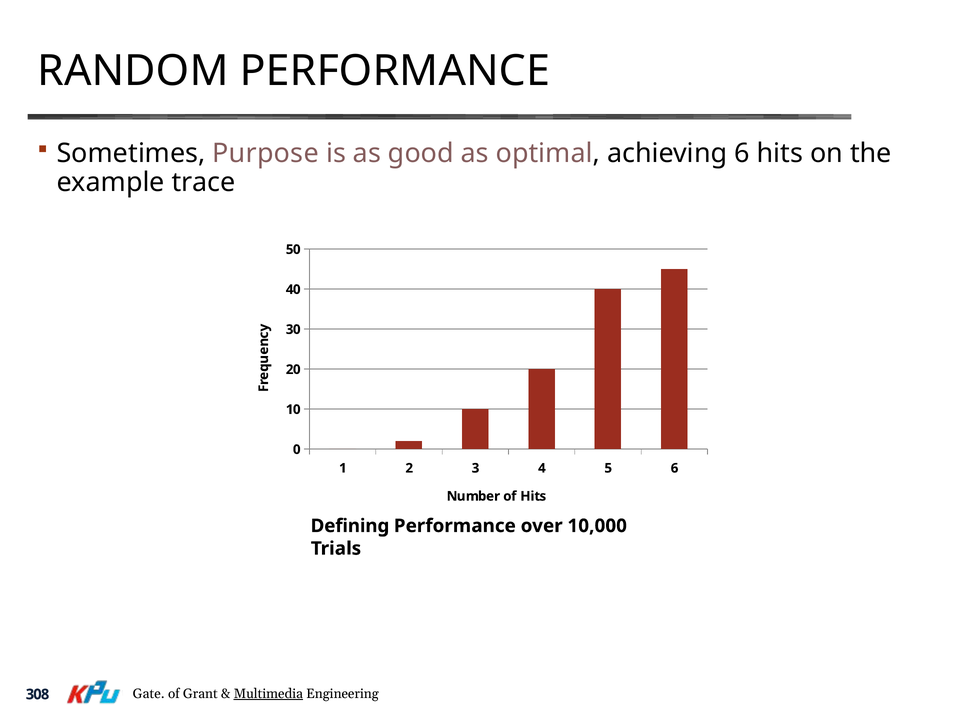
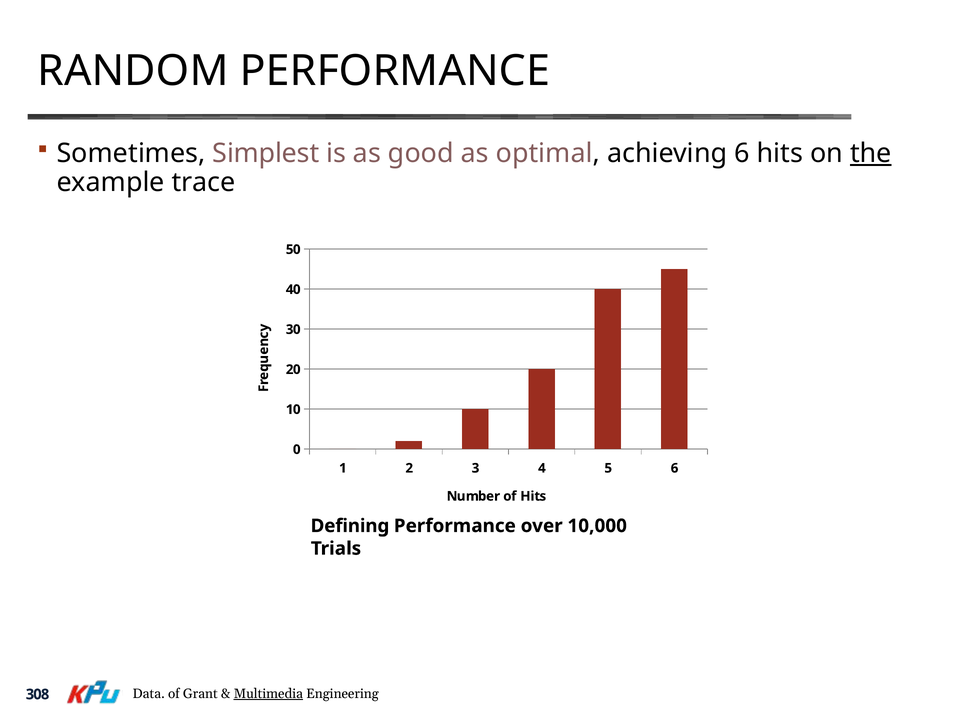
Purpose: Purpose -> Simplest
the underline: none -> present
Gate: Gate -> Data
